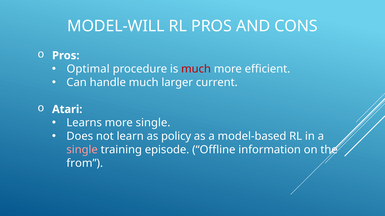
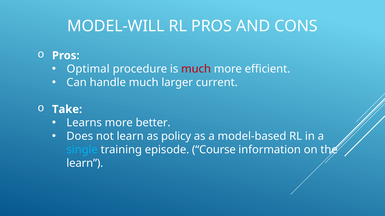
Atari: Atari -> Take
more single: single -> better
single at (82, 150) colour: pink -> light blue
Offline: Offline -> Course
from at (85, 164): from -> learn
